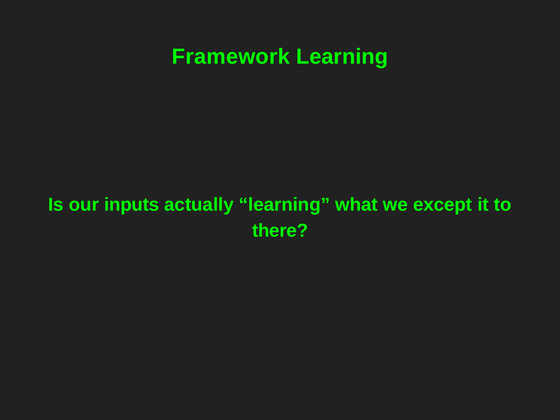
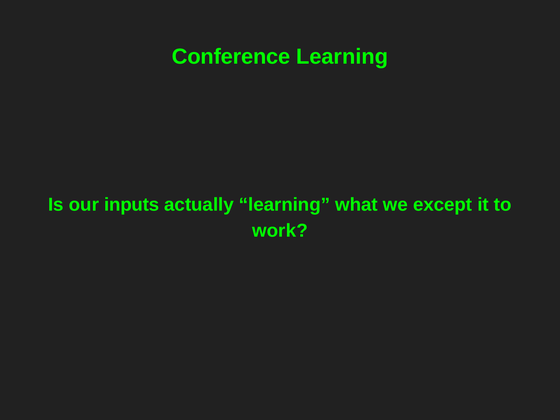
Framework: Framework -> Conference
there: there -> work
